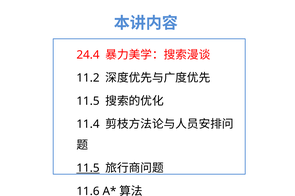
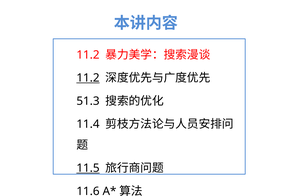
24.4 at (88, 55): 24.4 -> 11.2
11.2 at (88, 78) underline: none -> present
11.5 at (88, 101): 11.5 -> 51.3
